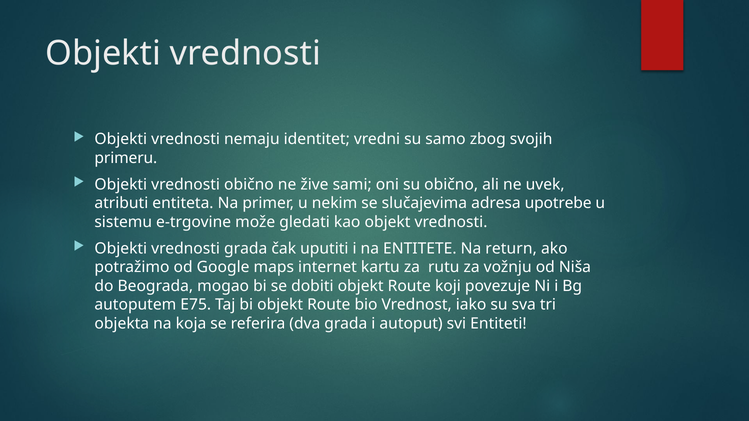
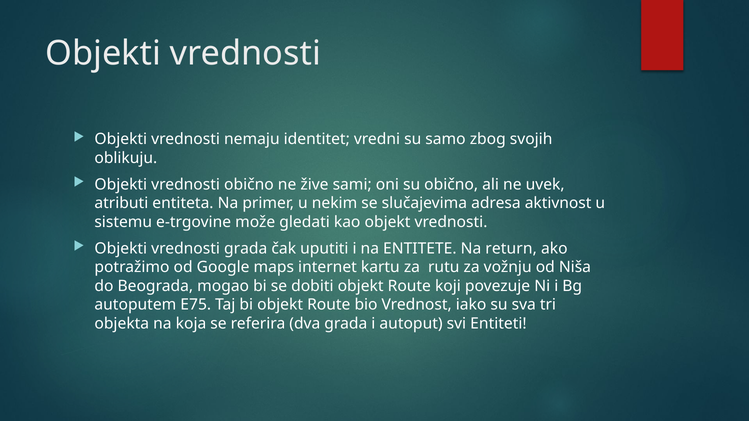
primeru: primeru -> oblikuju
upotrebe: upotrebe -> aktivnost
